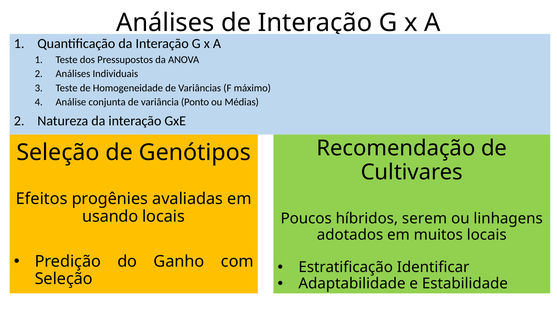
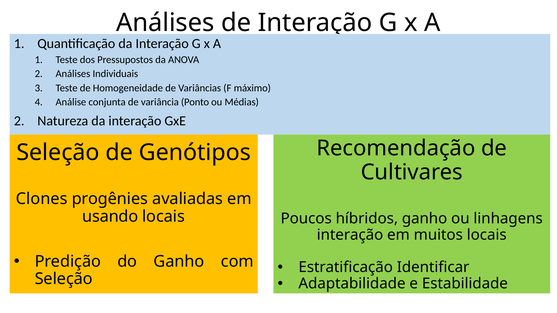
Efeitos: Efeitos -> Clones
híbridos serem: serem -> ganho
adotados at (350, 235): adotados -> interação
